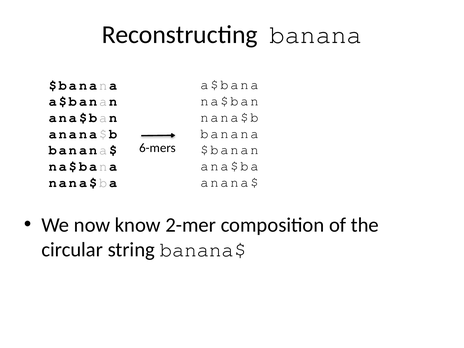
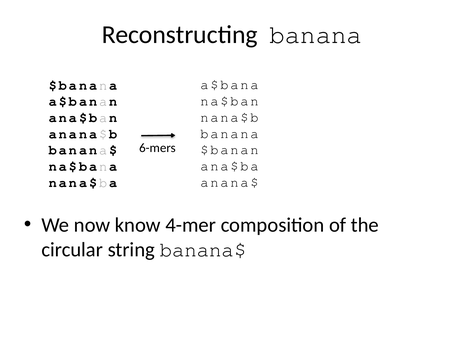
2-mer: 2-mer -> 4-mer
